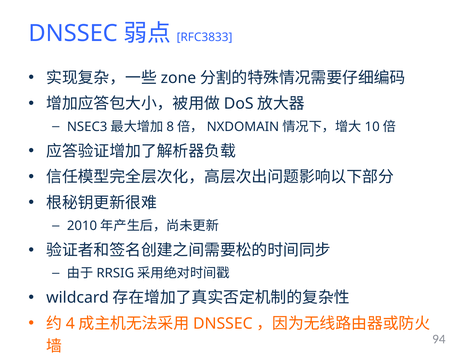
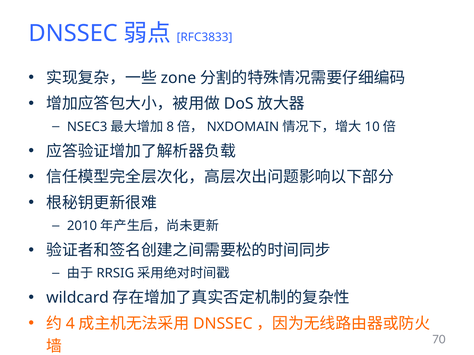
94: 94 -> 70
